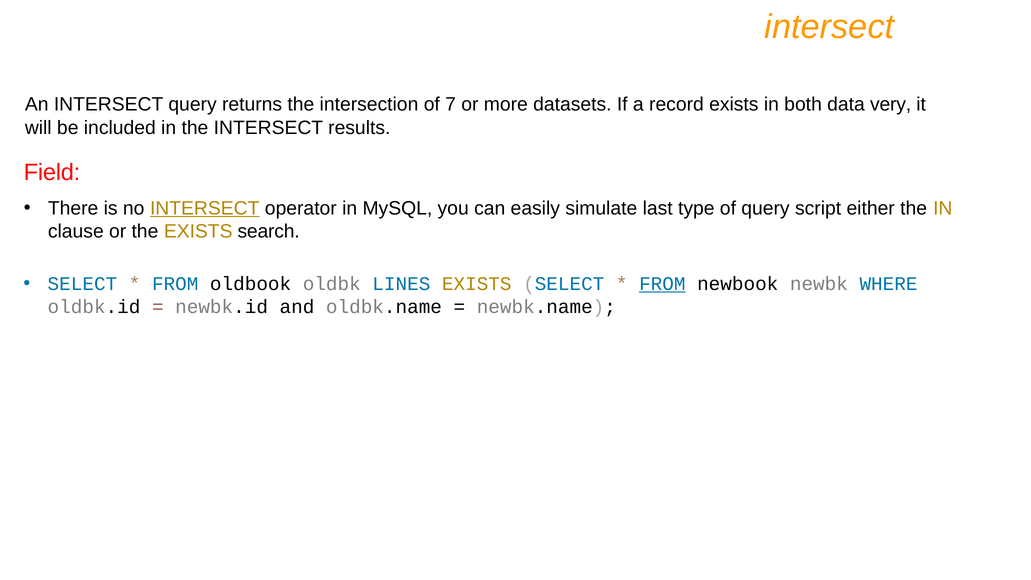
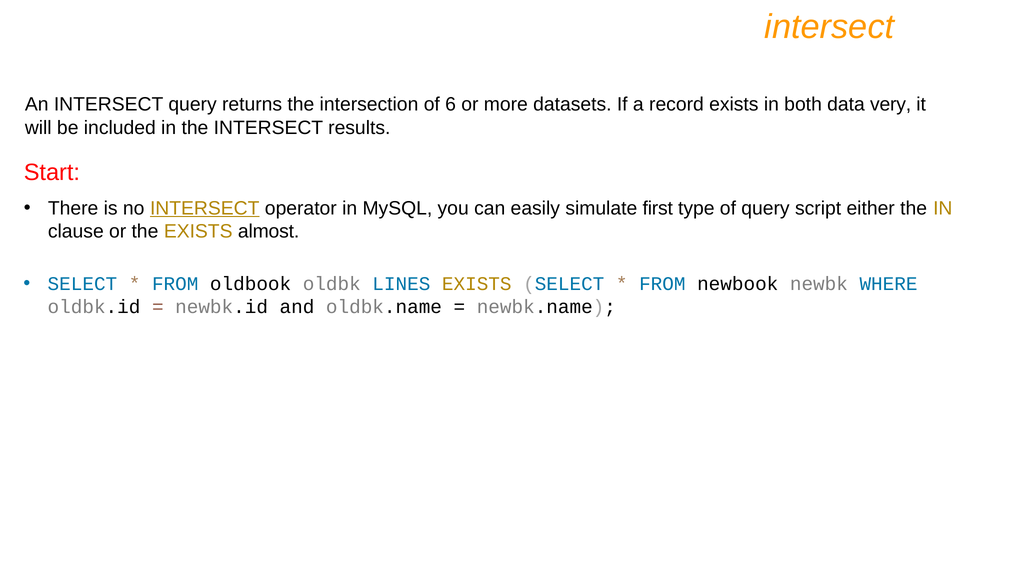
7: 7 -> 6
Field: Field -> Start
last: last -> first
search: search -> almost
FROM at (662, 284) underline: present -> none
